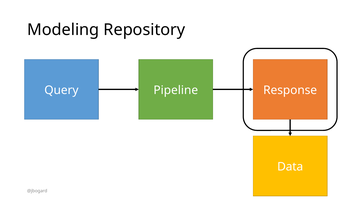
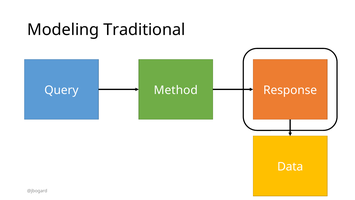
Repository: Repository -> Traditional
Pipeline: Pipeline -> Method
